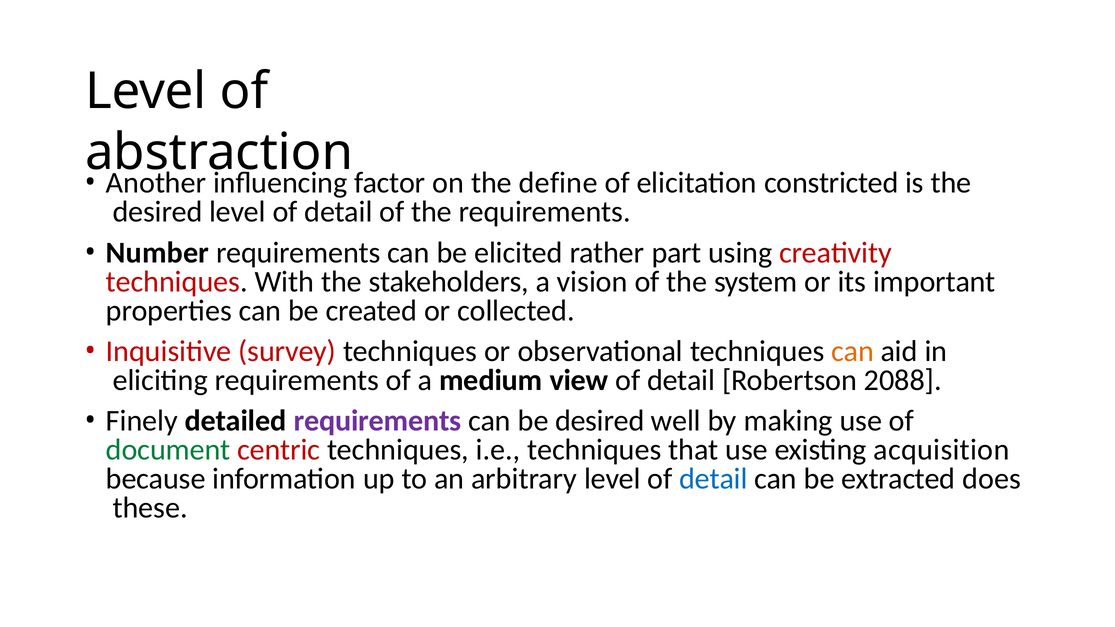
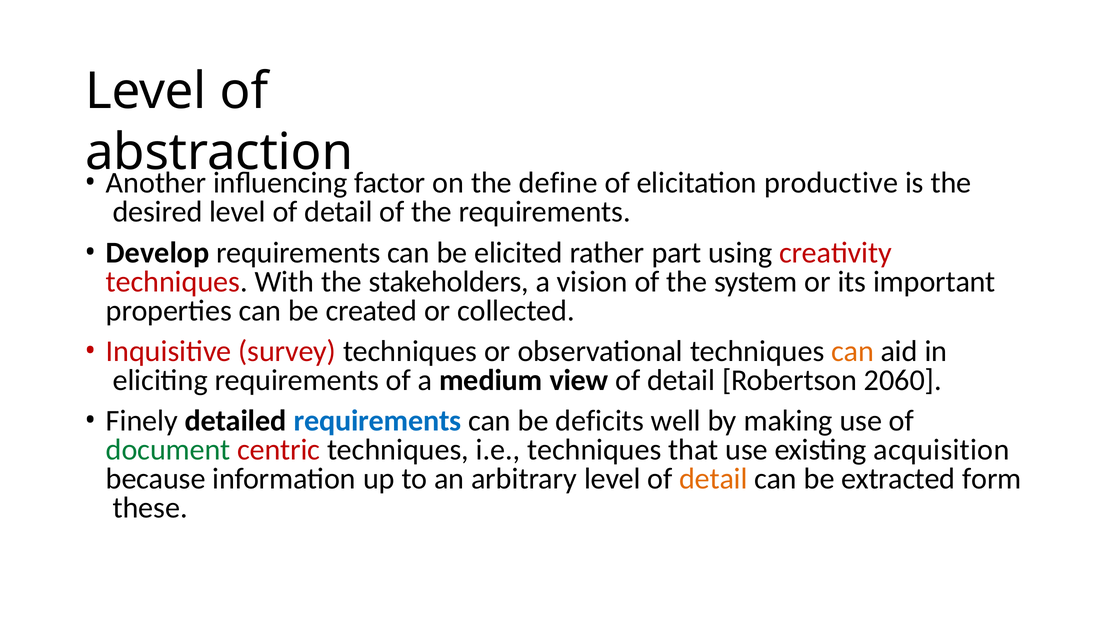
constricted: constricted -> productive
Number: Number -> Develop
2088: 2088 -> 2060
requirements at (377, 421) colour: purple -> blue
be desired: desired -> deficits
detail at (713, 479) colour: blue -> orange
does: does -> form
